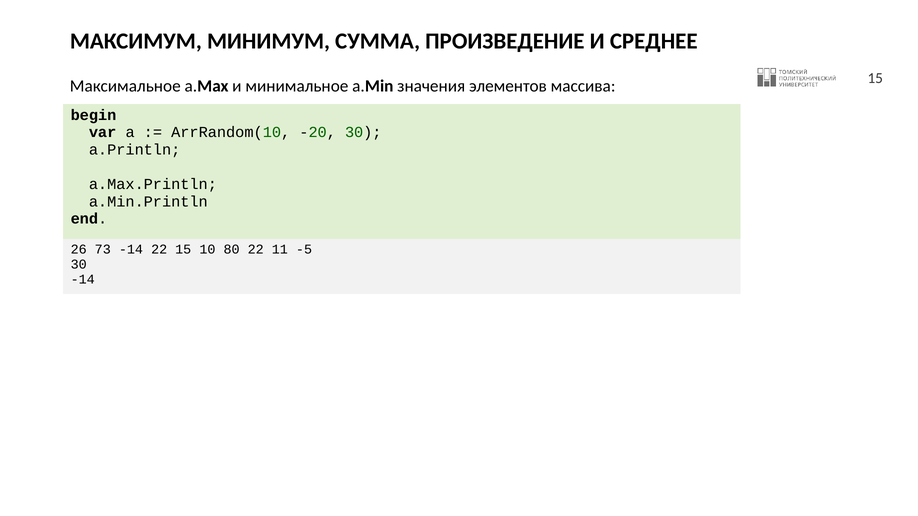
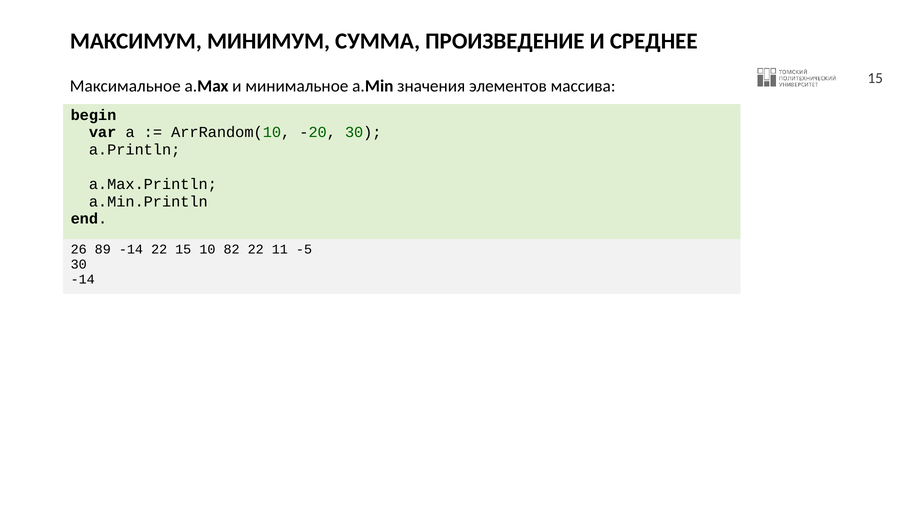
73: 73 -> 89
80: 80 -> 82
